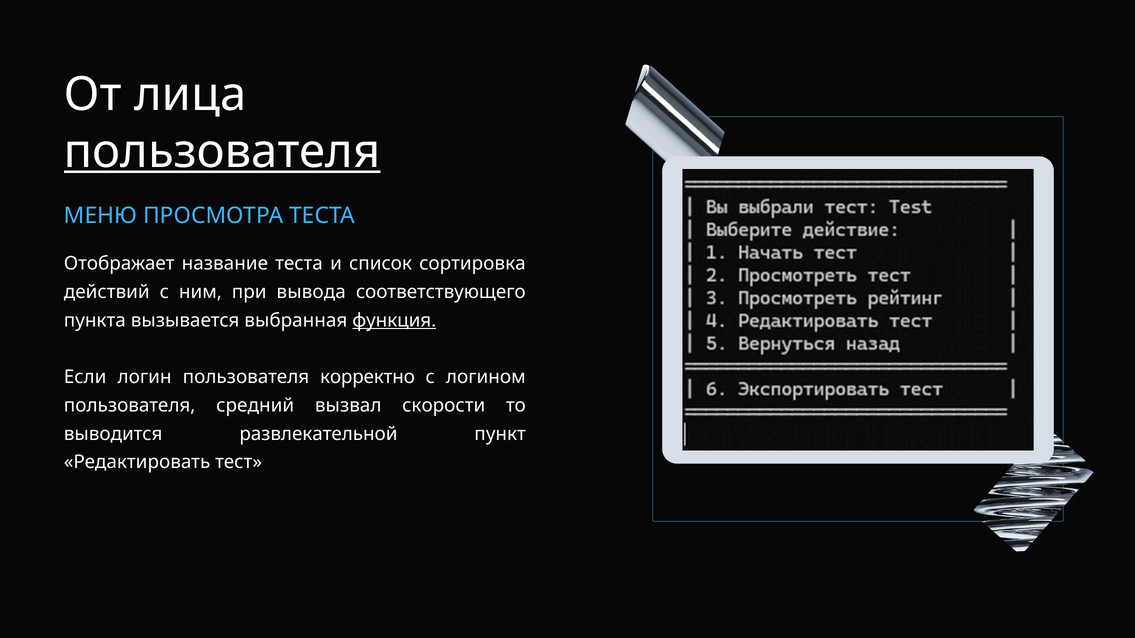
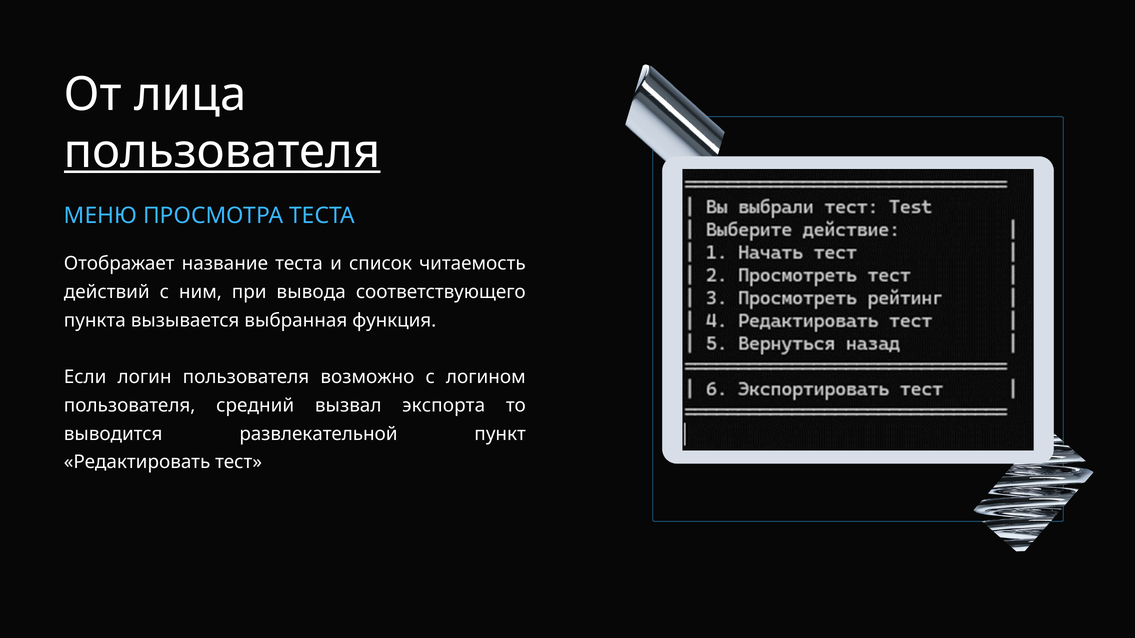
сортировка: сортировка -> читаемость
функция underline: present -> none
корректно: корректно -> возможно
скорости: скорости -> экспорта
